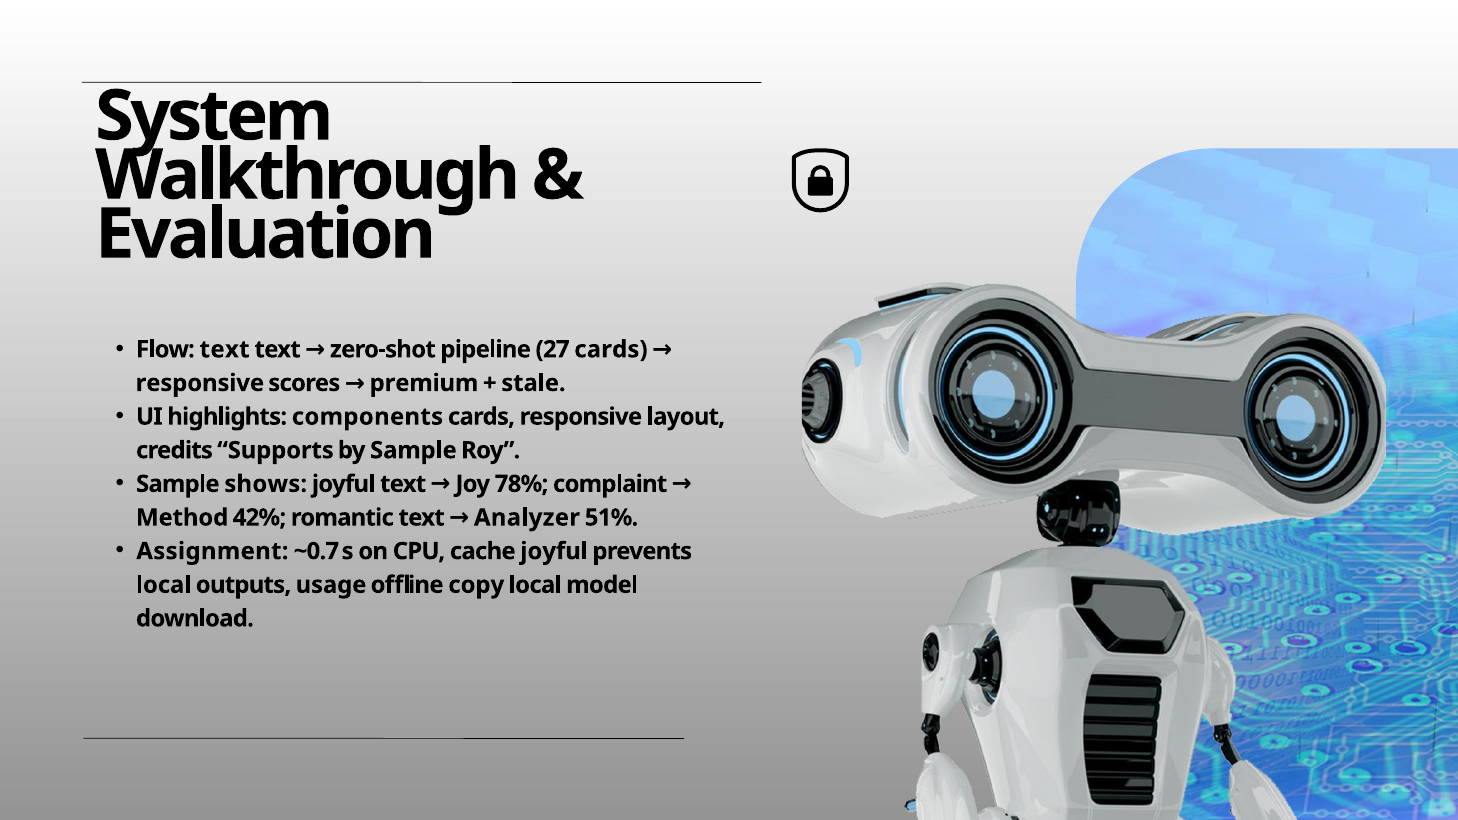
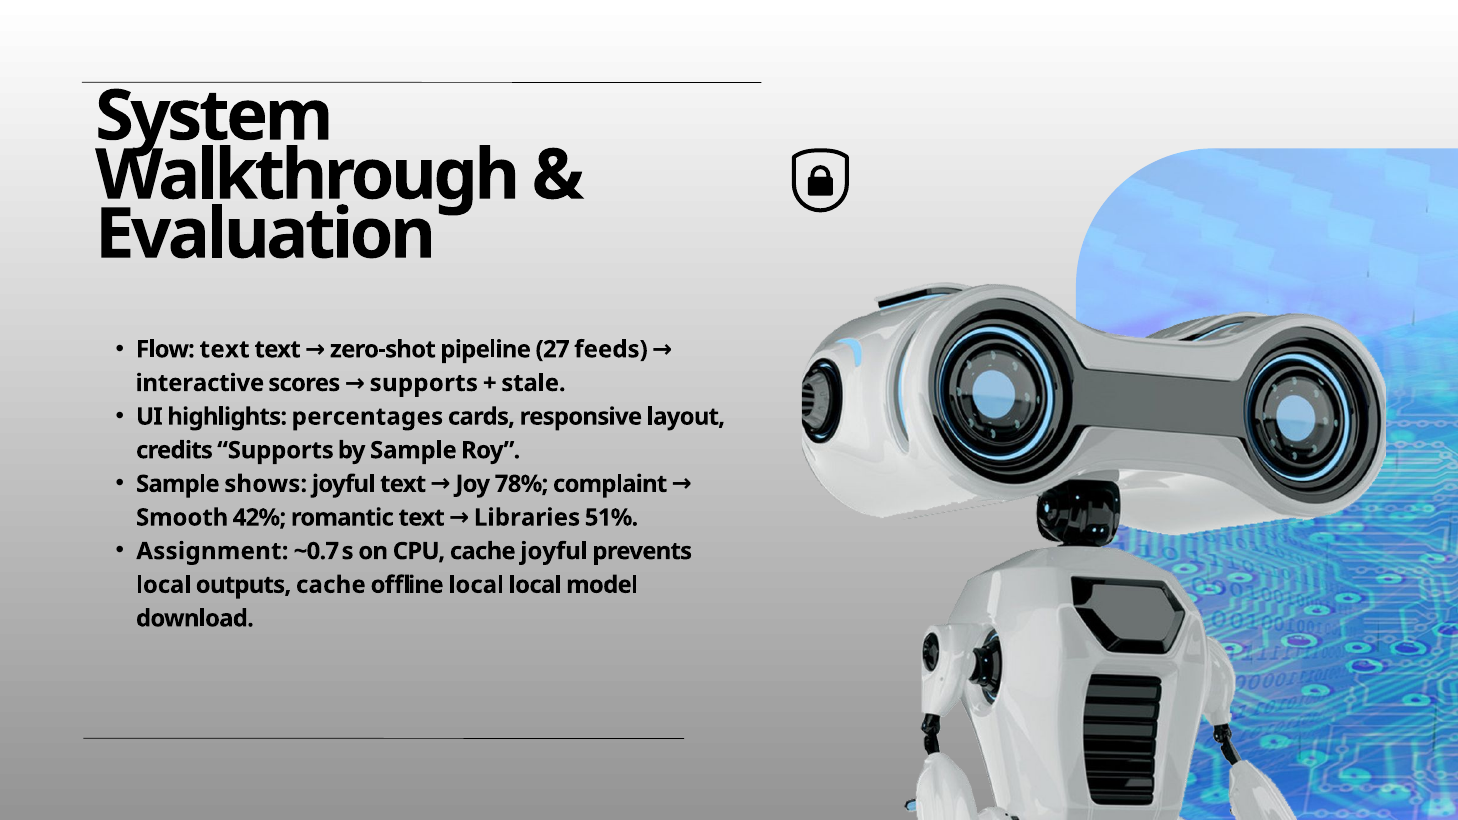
27 cards: cards -> feeds
responsive at (200, 383): responsive -> interactive
scores premium: premium -> supports
components: components -> percentages
Method: Method -> Smooth
Analyzer: Analyzer -> Libraries
outputs usage: usage -> cache
offline copy: copy -> local
